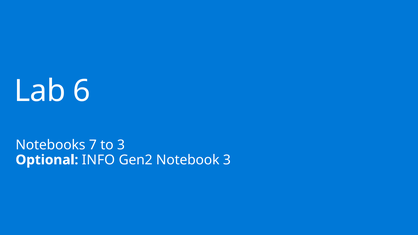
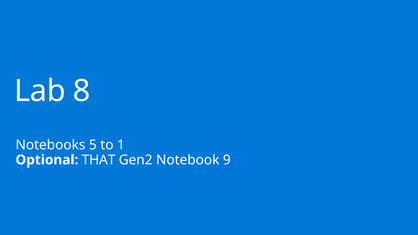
6: 6 -> 8
7: 7 -> 5
to 3: 3 -> 1
INFO: INFO -> THAT
Notebook 3: 3 -> 9
